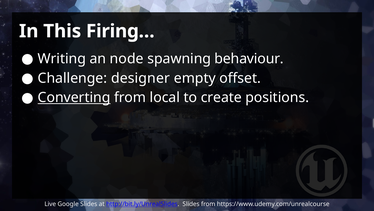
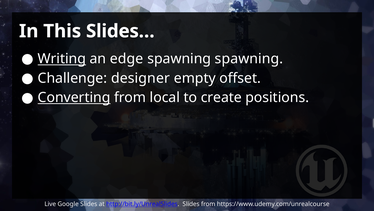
Firing…: Firing… -> Slides…
Writing underline: none -> present
node: node -> edge
spawning behaviour: behaviour -> spawning
